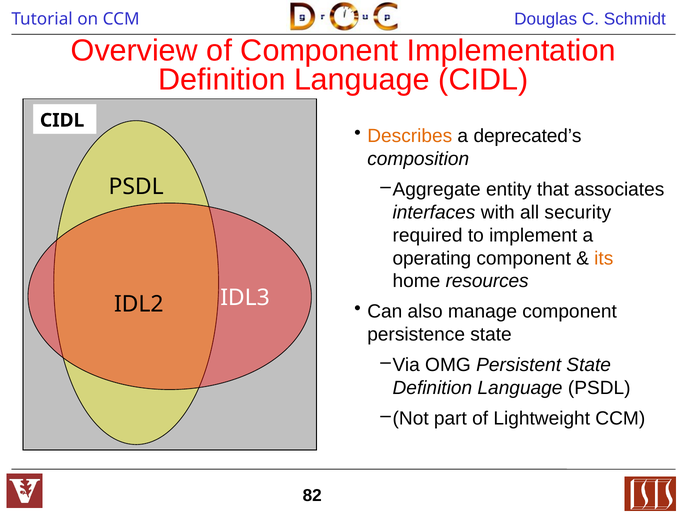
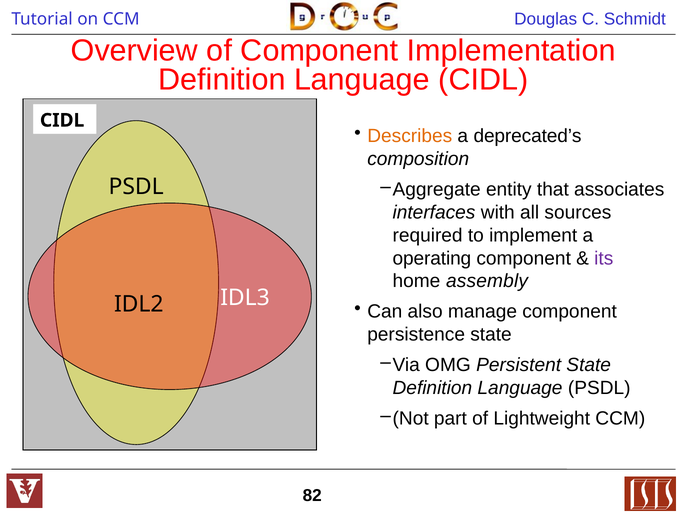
security: security -> sources
its colour: orange -> purple
resources: resources -> assembly
